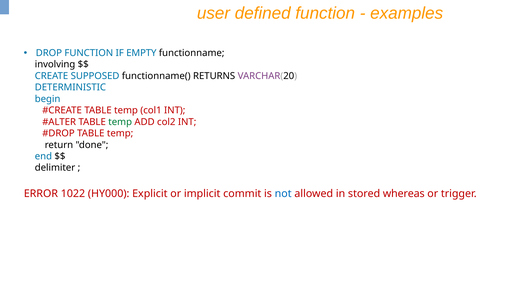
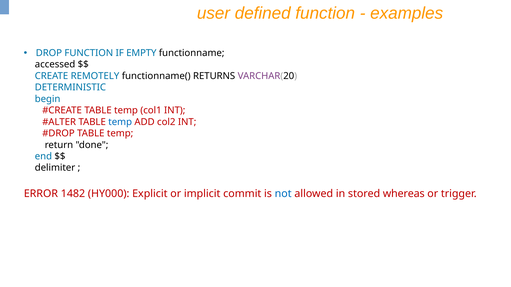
involving: involving -> accessed
SUPPOSED: SUPPOSED -> REMOTELY
temp at (120, 122) colour: green -> blue
1022: 1022 -> 1482
